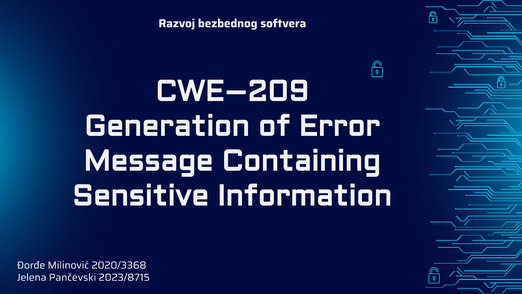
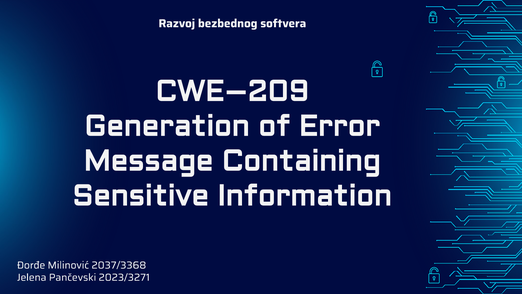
2020/3368: 2020/3368 -> 2037/3368
2023/8715: 2023/8715 -> 2023/3271
